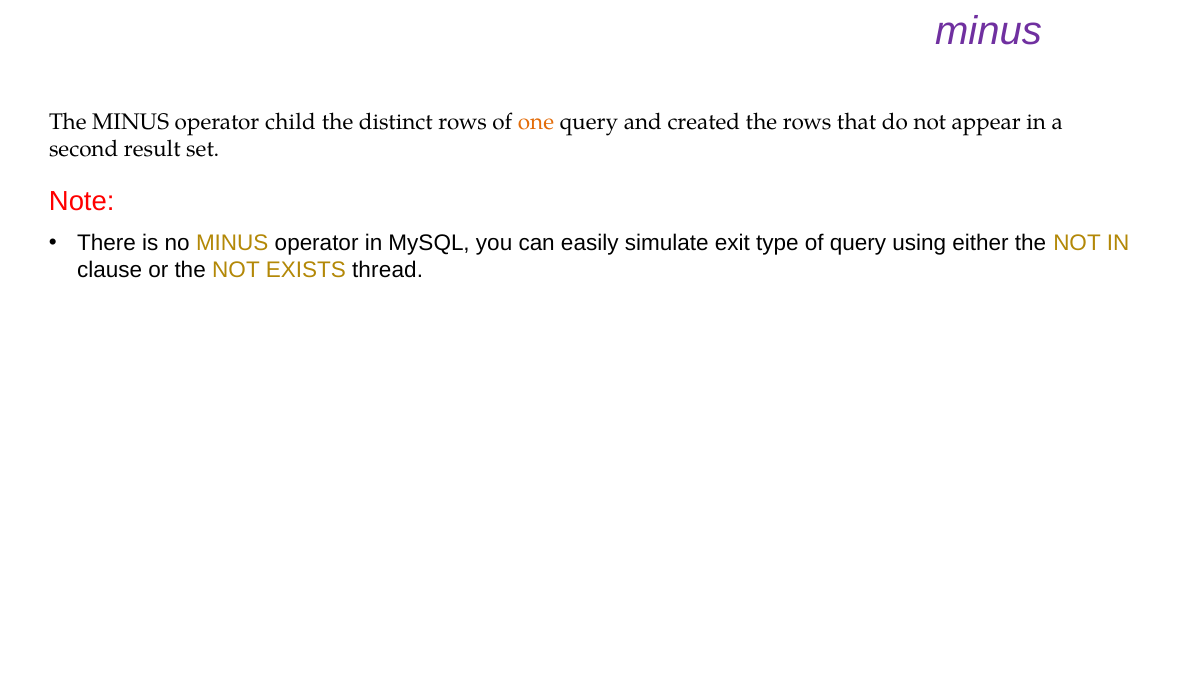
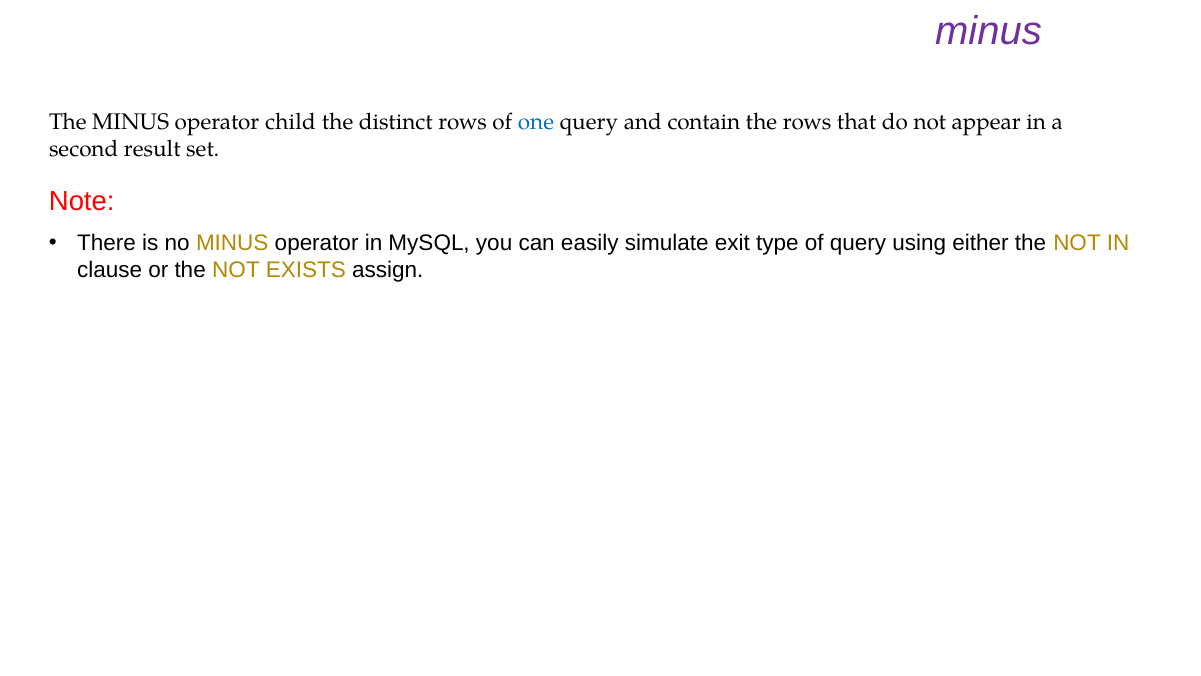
one colour: orange -> blue
created: created -> contain
thread: thread -> assign
